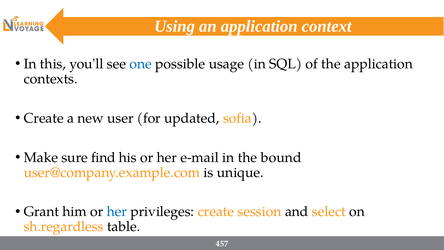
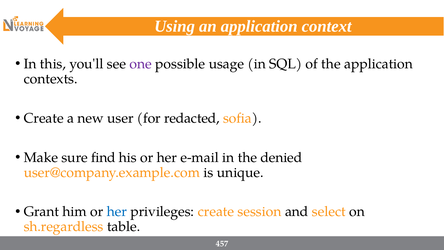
one colour: blue -> purple
updated: updated -> redacted
bound: bound -> denied
